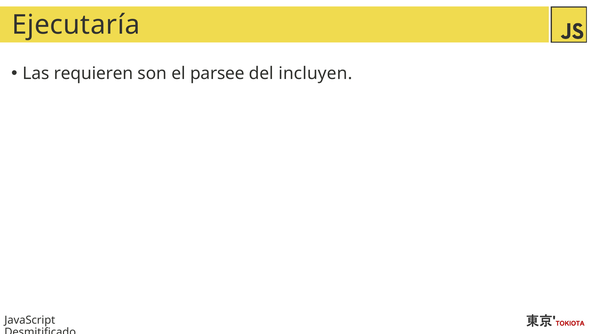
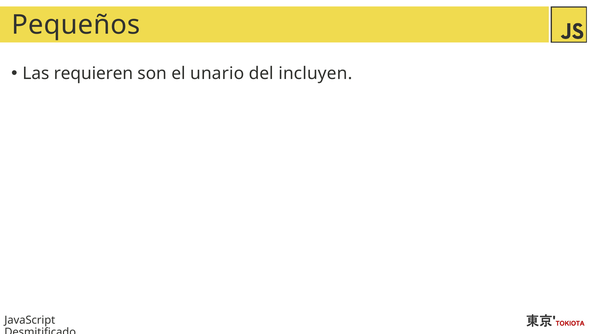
Ejecutaría: Ejecutaría -> Pequeños
parsee: parsee -> unario
